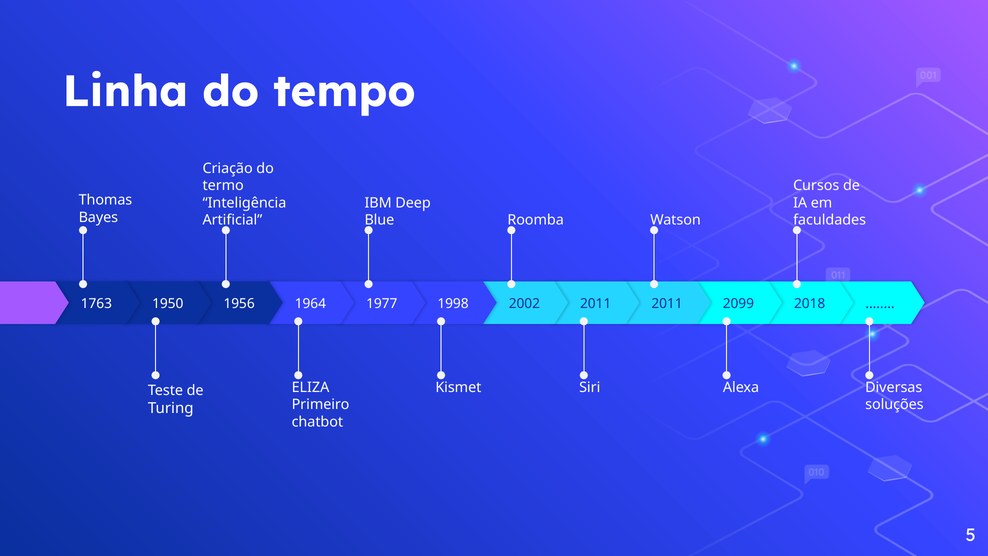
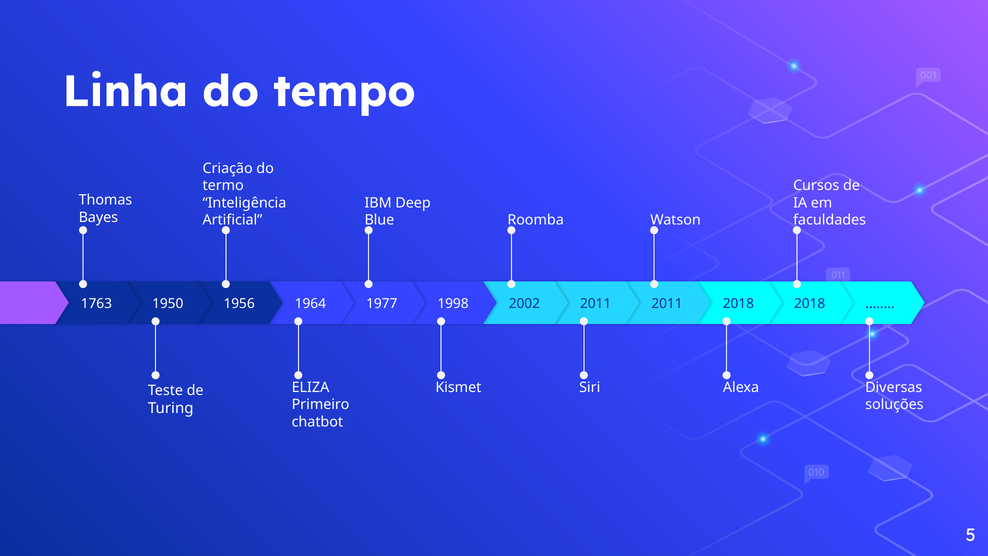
2099 at (738, 304): 2099 -> 2018
